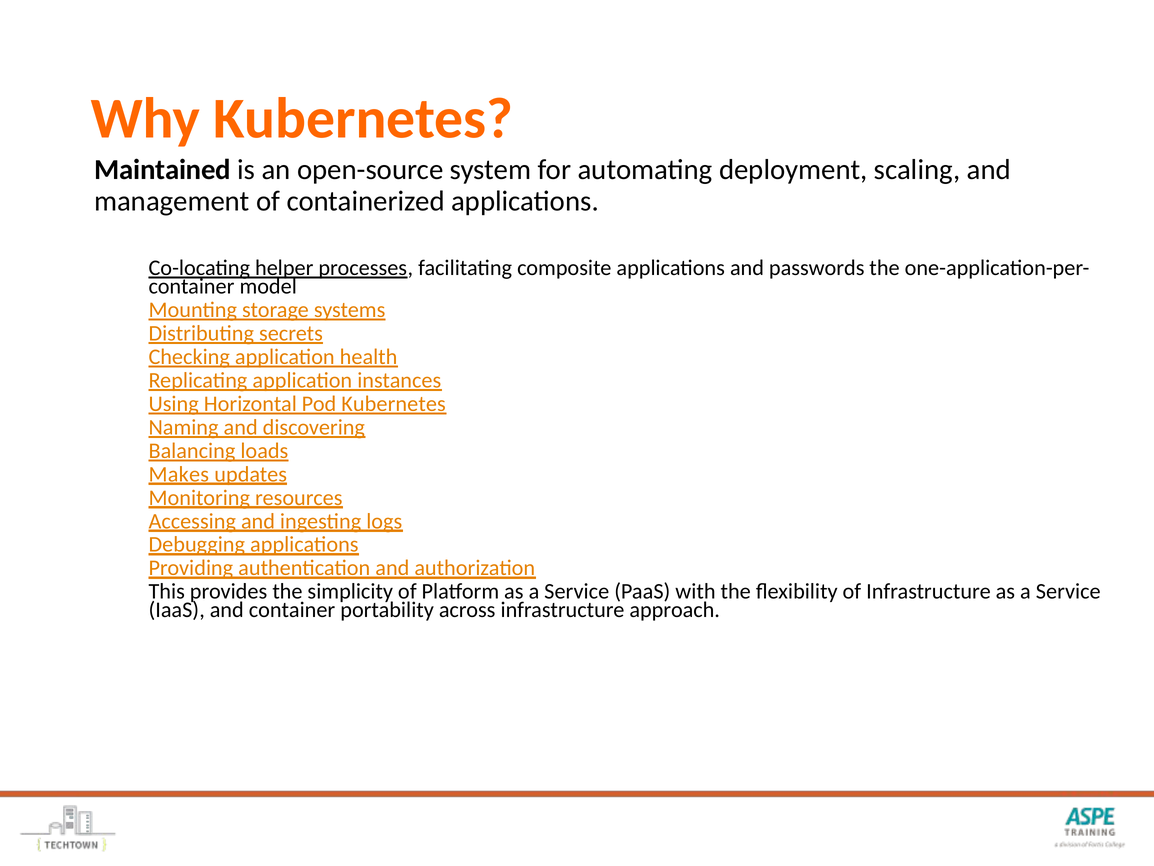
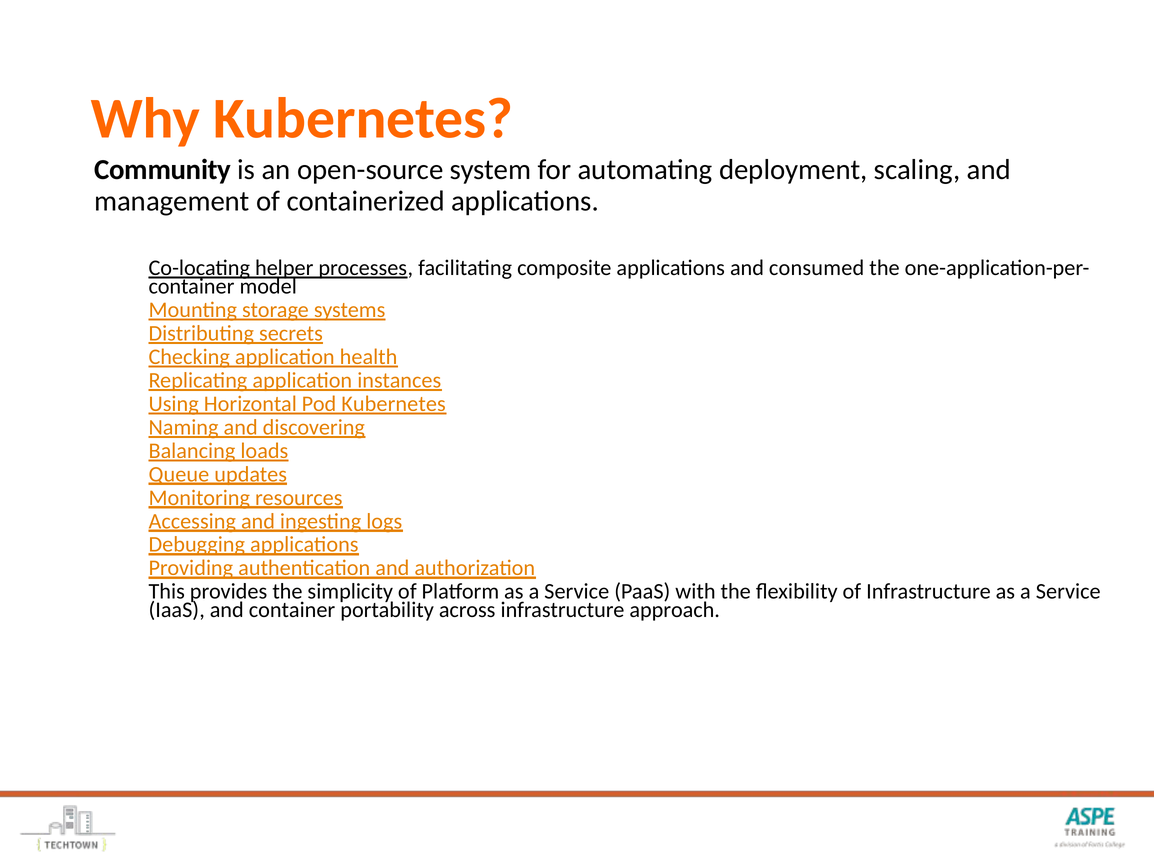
Maintained: Maintained -> Community
passwords: passwords -> consumed
Makes: Makes -> Queue
